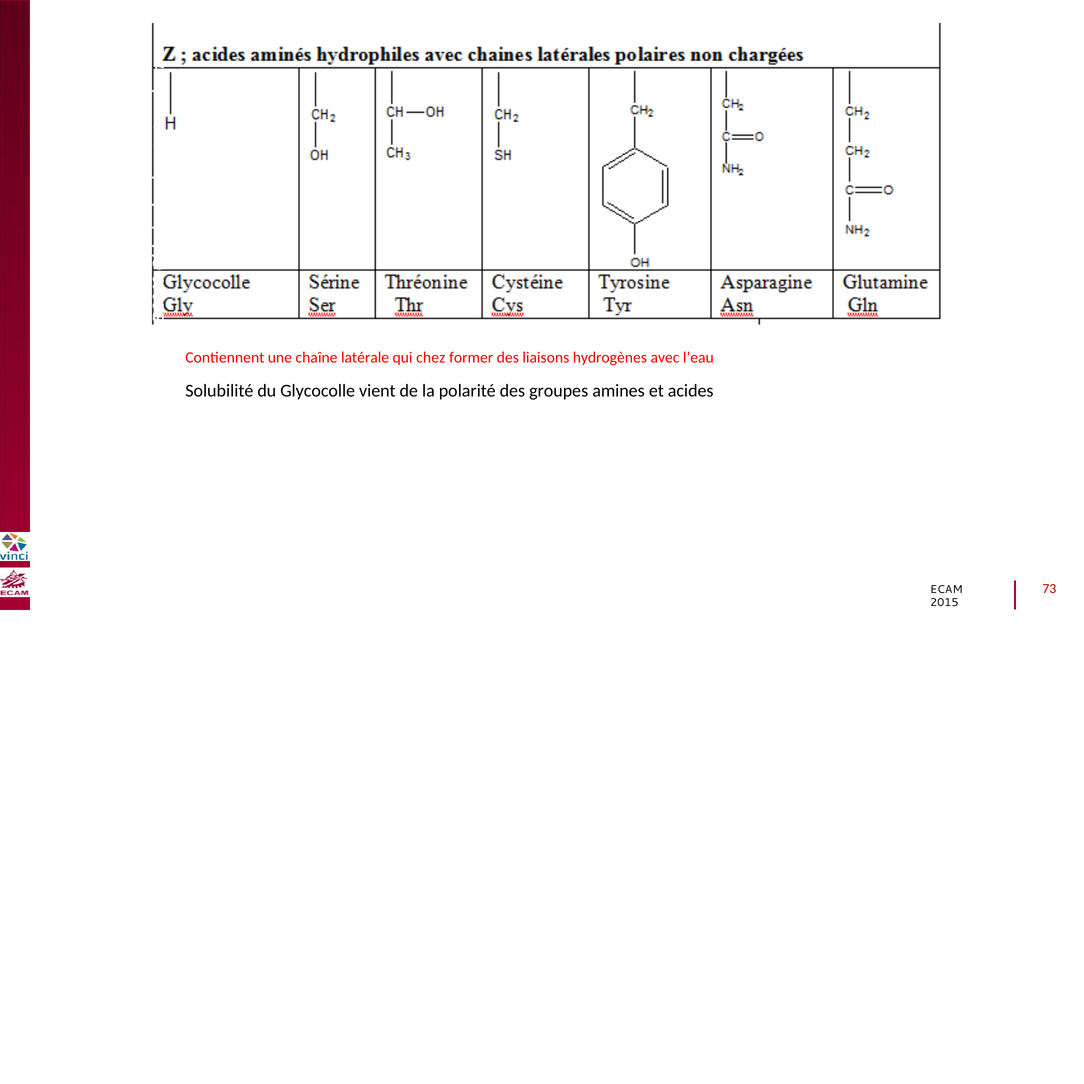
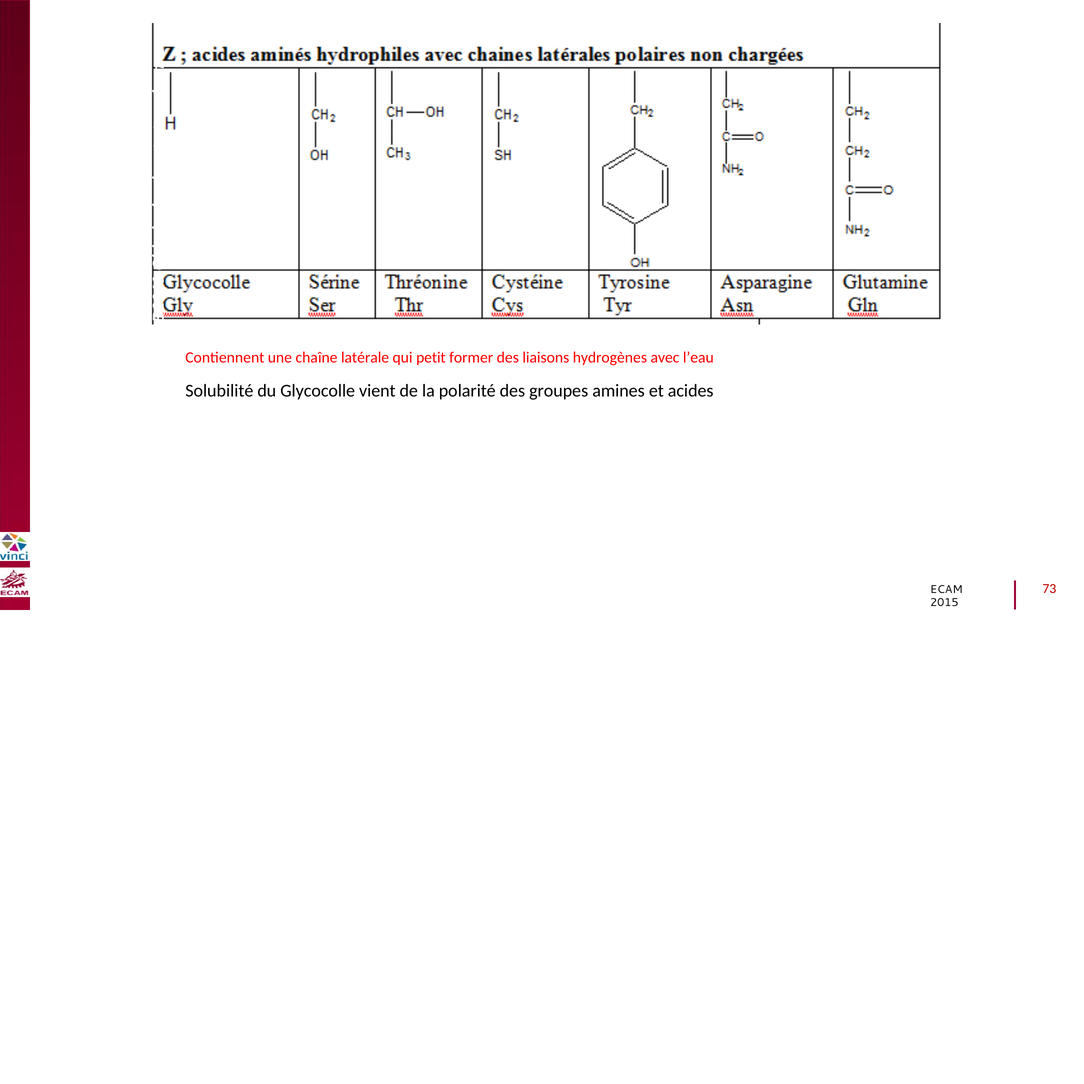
chez: chez -> petit
